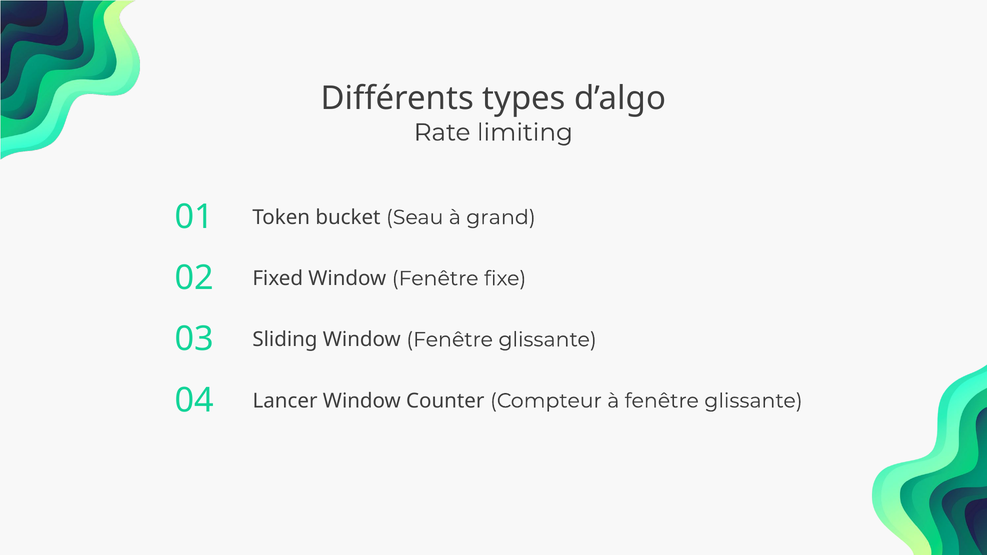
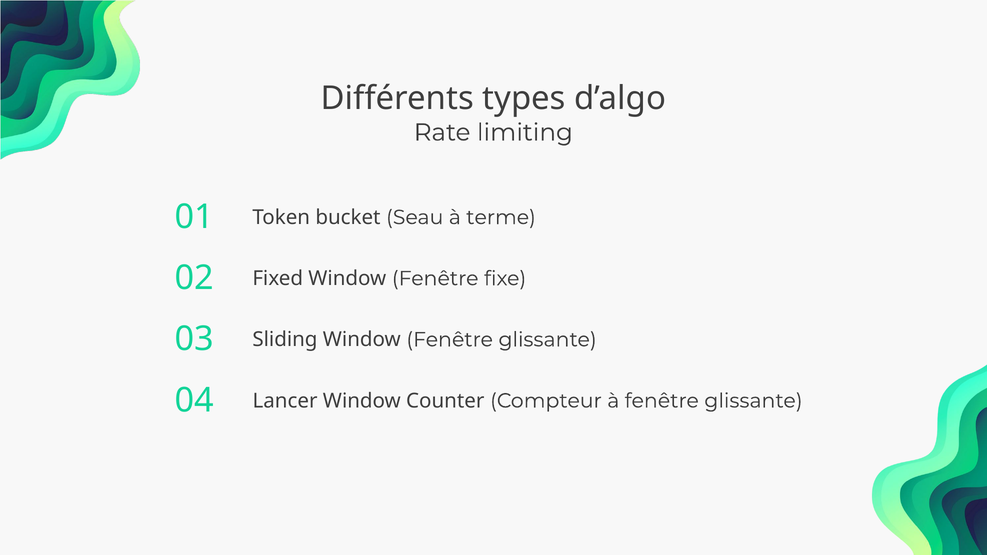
grand: grand -> terme
